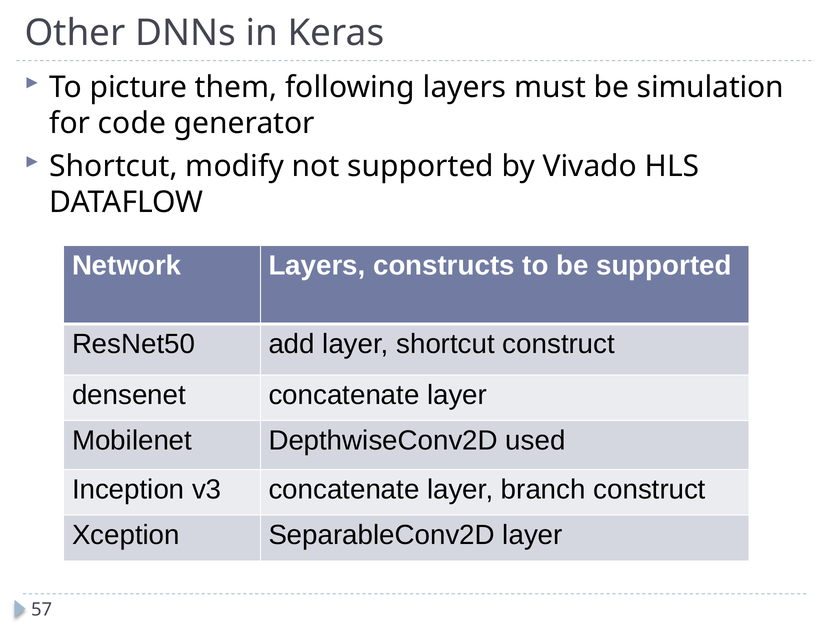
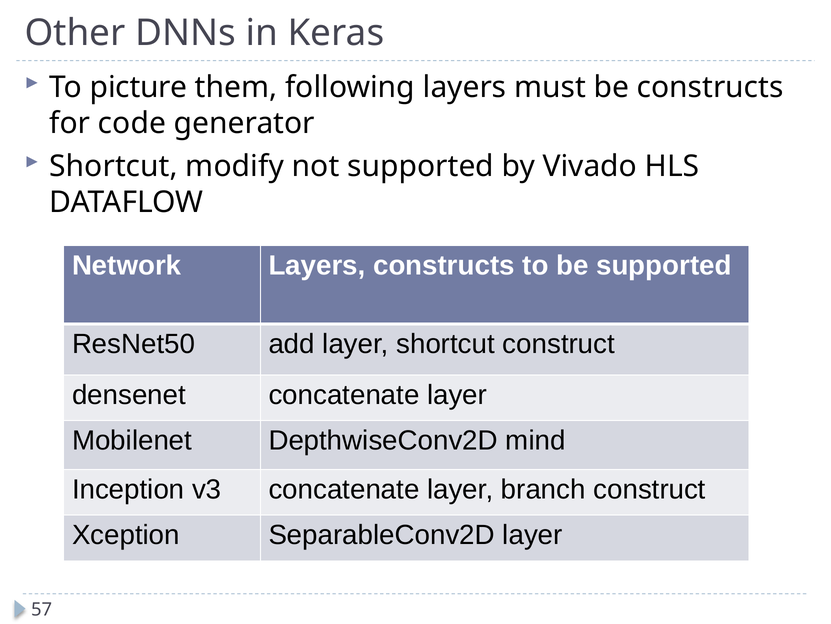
be simulation: simulation -> constructs
used: used -> mind
